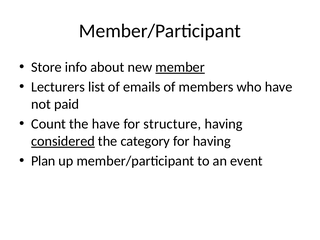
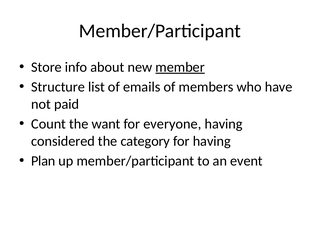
Lecturers: Lecturers -> Structure
the have: have -> want
structure: structure -> everyone
considered underline: present -> none
